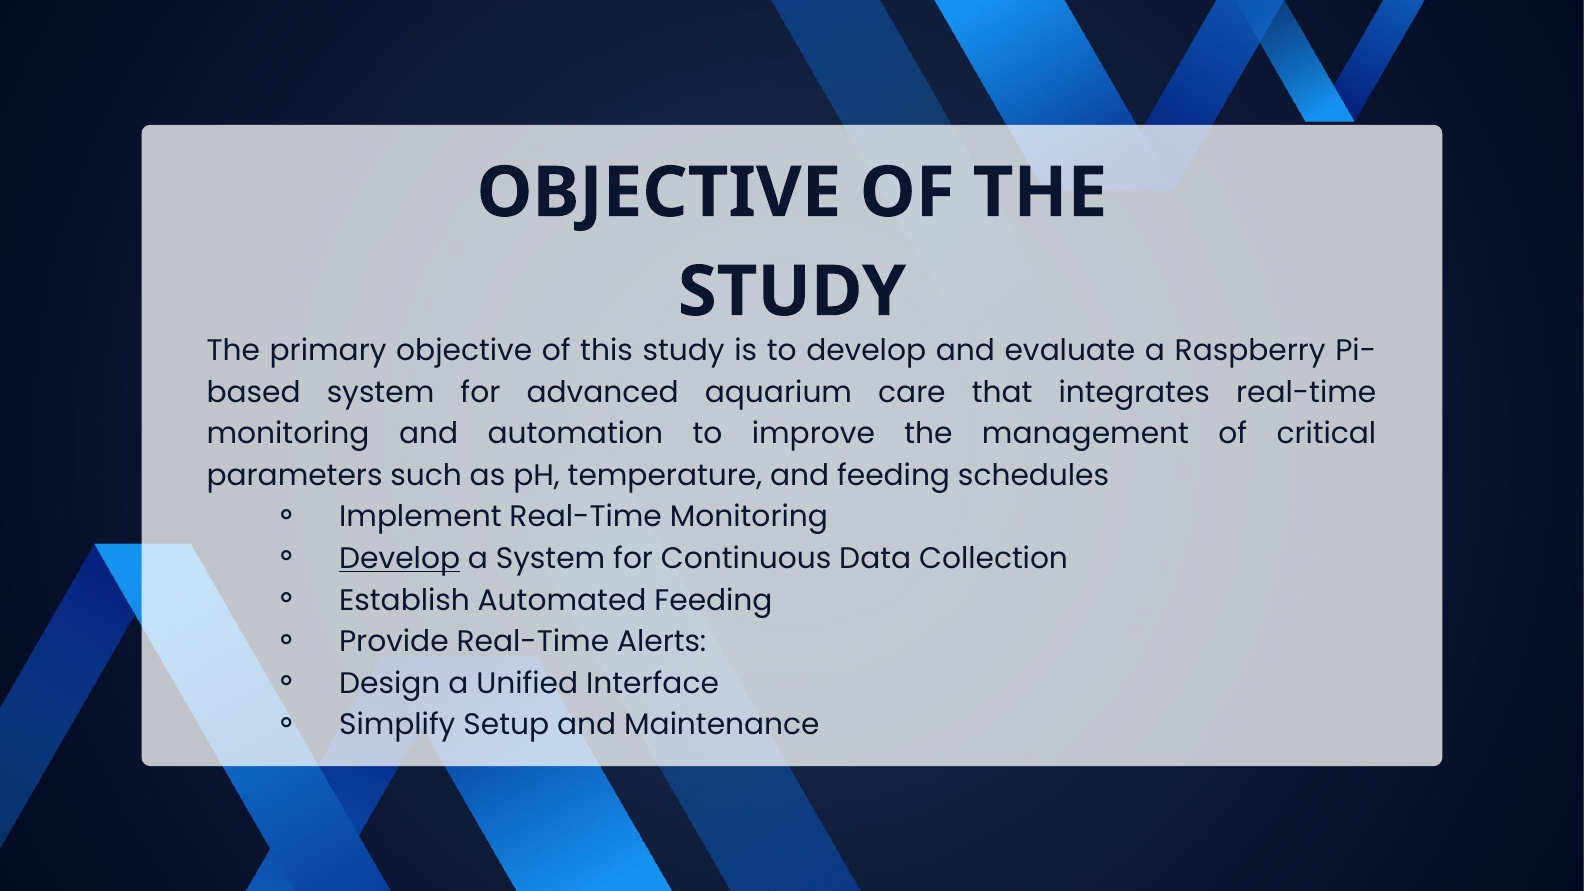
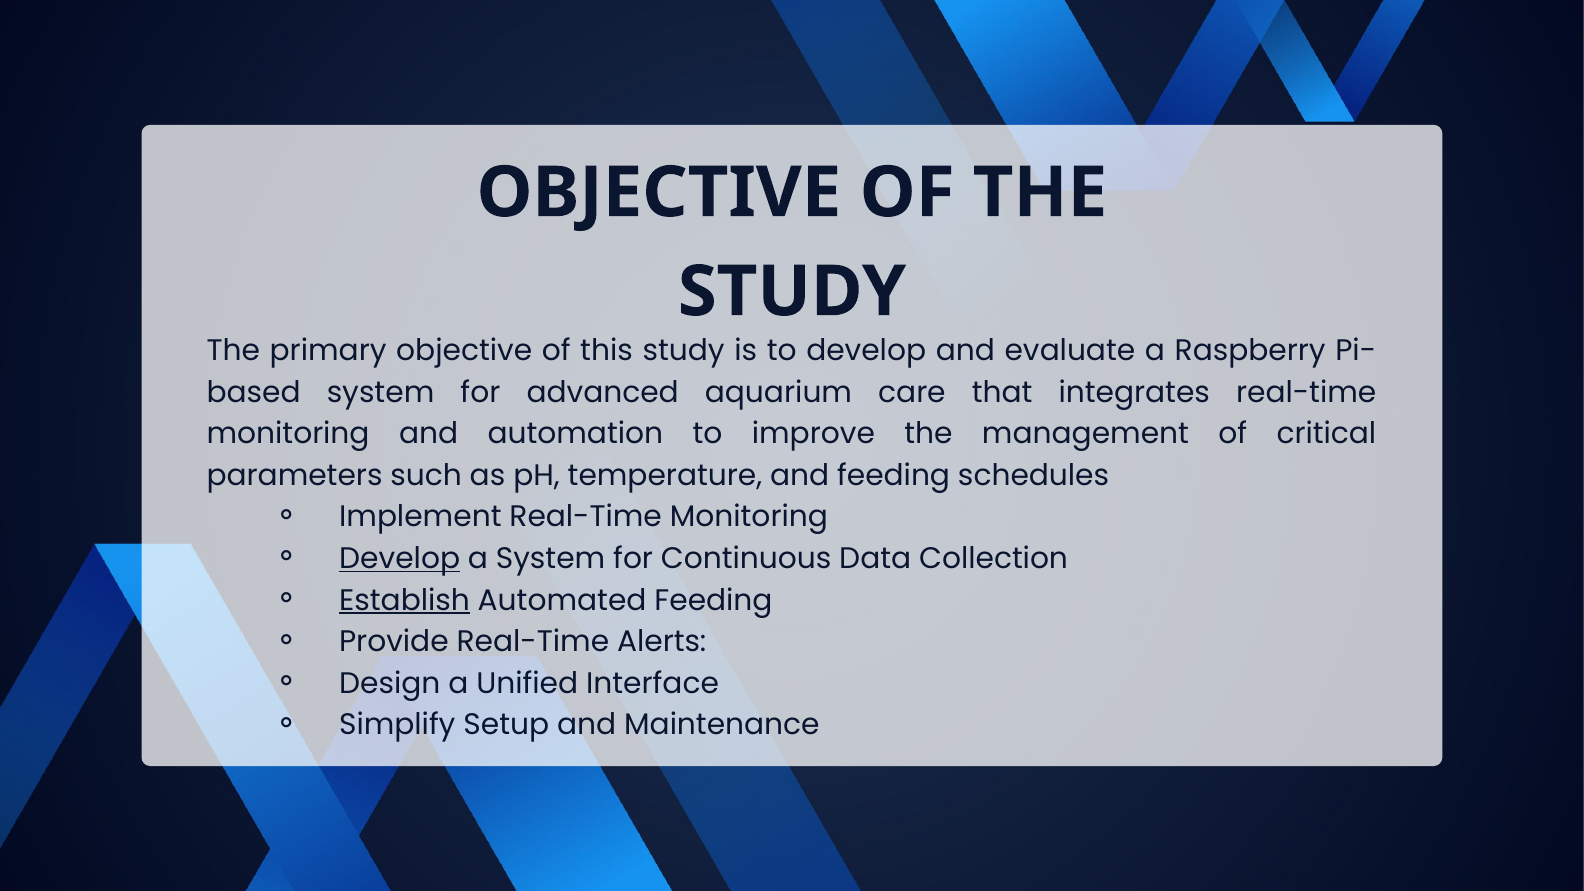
Establish underline: none -> present
